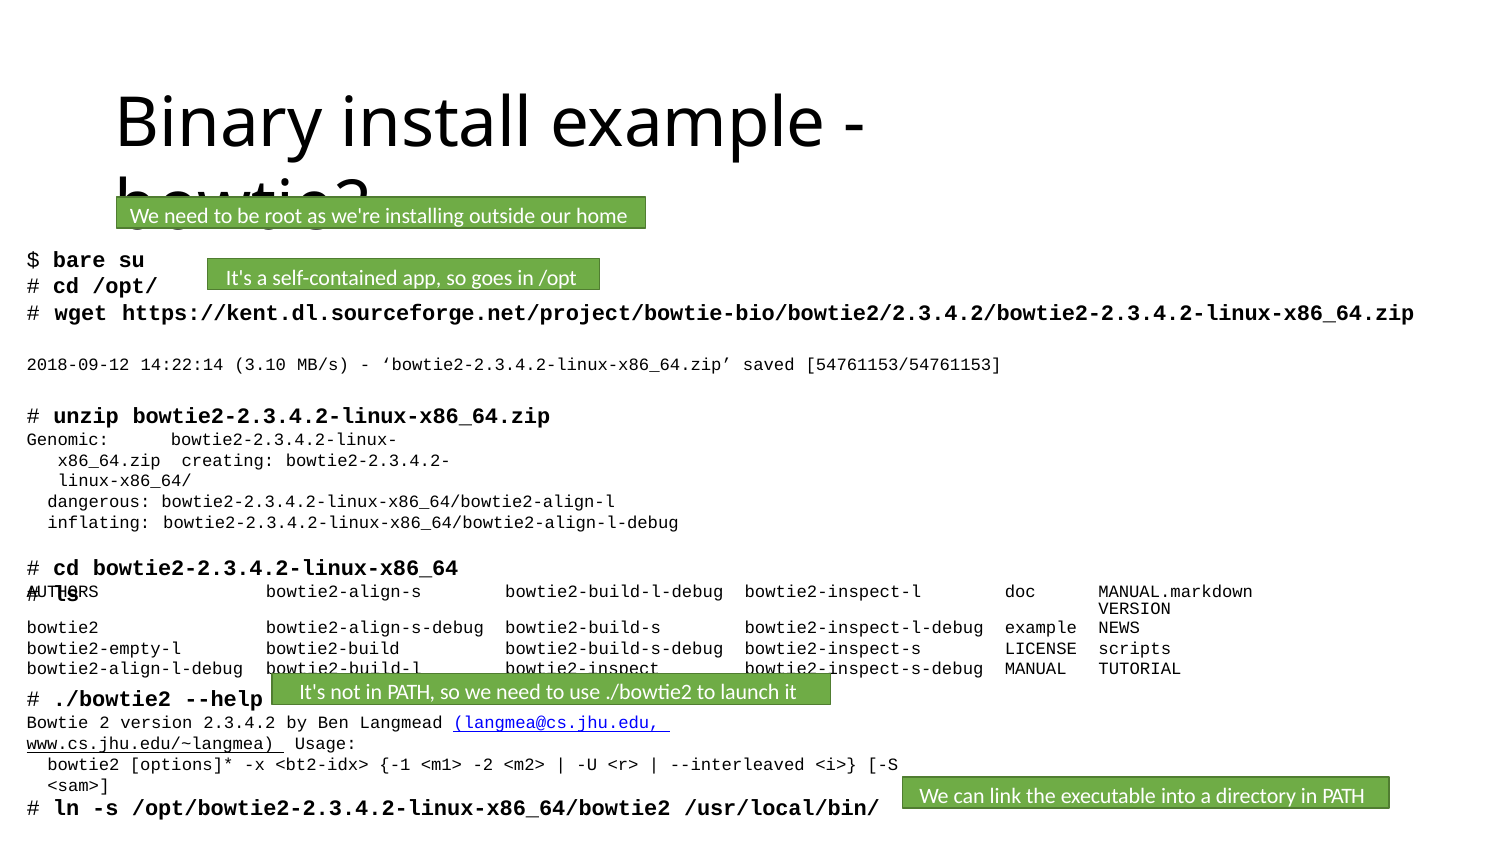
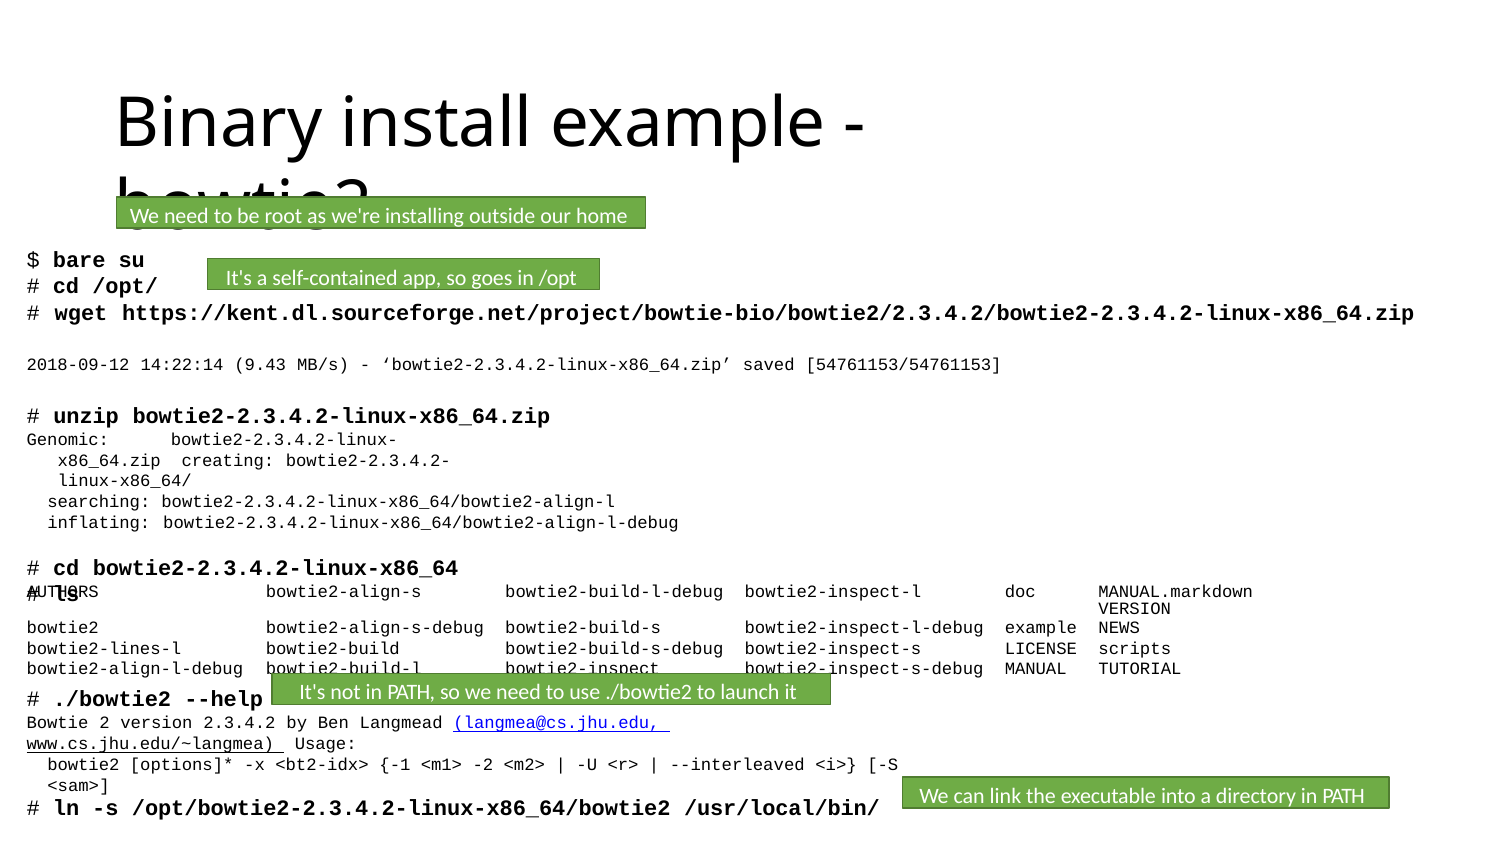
3.10: 3.10 -> 9.43
dangerous: dangerous -> searching
bowtie2-empty-l: bowtie2-empty-l -> bowtie2-lines-l
